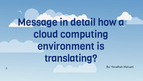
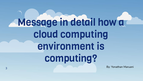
translating at (71, 58): translating -> computing
